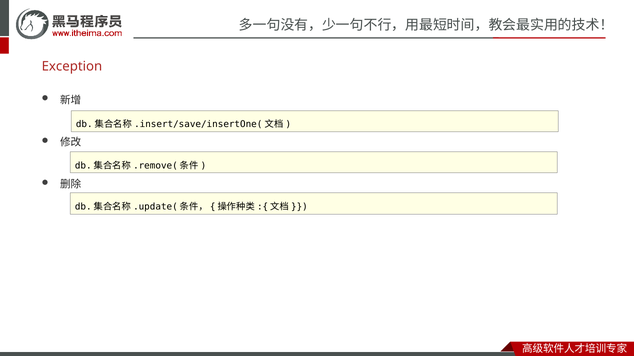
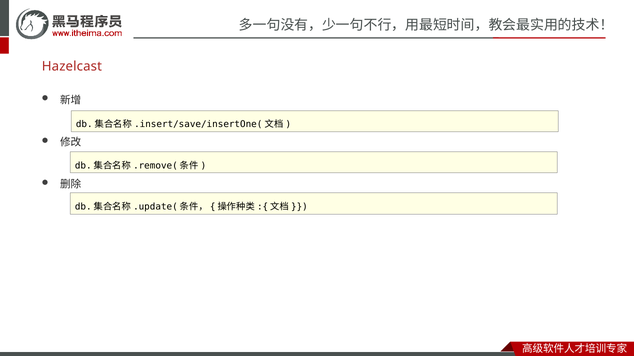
Exception: Exception -> Hazelcast
